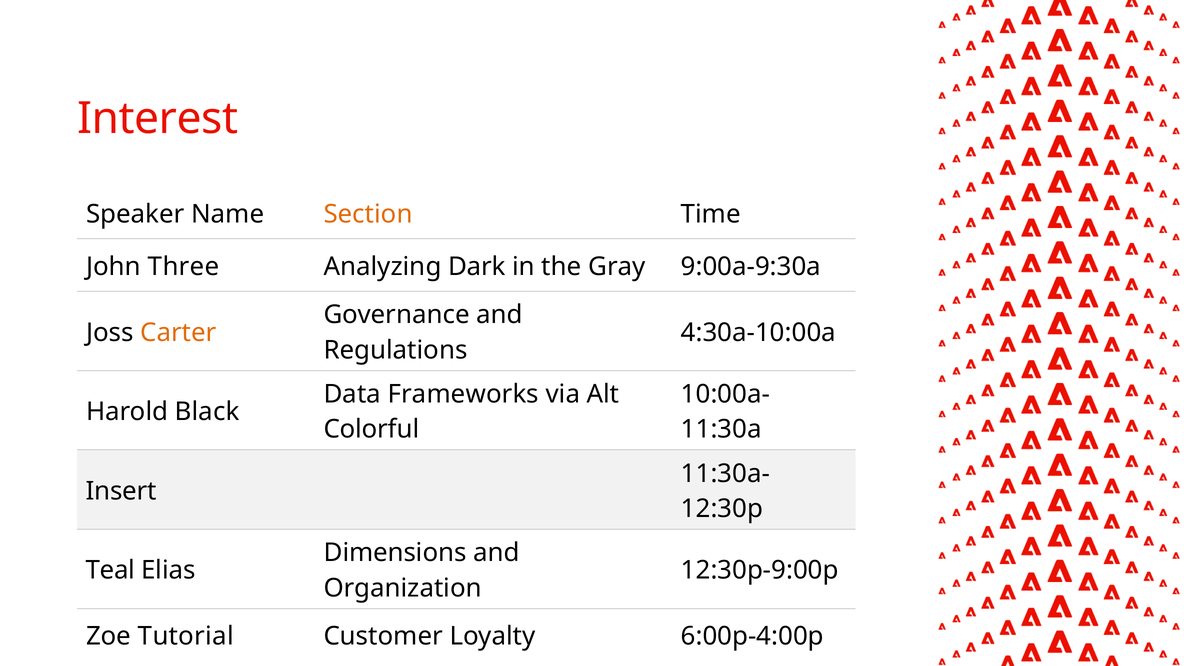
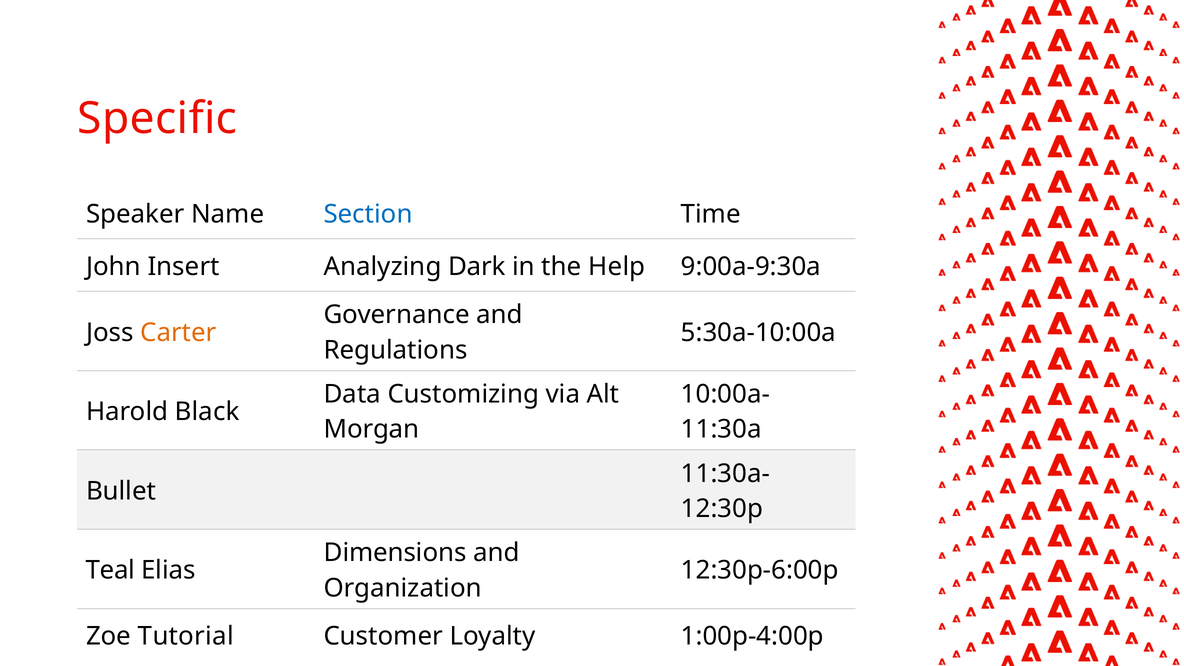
Interest: Interest -> Specific
Section colour: orange -> blue
Three: Three -> Insert
Gray: Gray -> Help
4:30a-10:00a: 4:30a-10:00a -> 5:30a-10:00a
Frameworks: Frameworks -> Customizing
Colorful: Colorful -> Morgan
Insert: Insert -> Bullet
12:30p-9:00p: 12:30p-9:00p -> 12:30p-6:00p
6:00p-4:00p: 6:00p-4:00p -> 1:00p-4:00p
